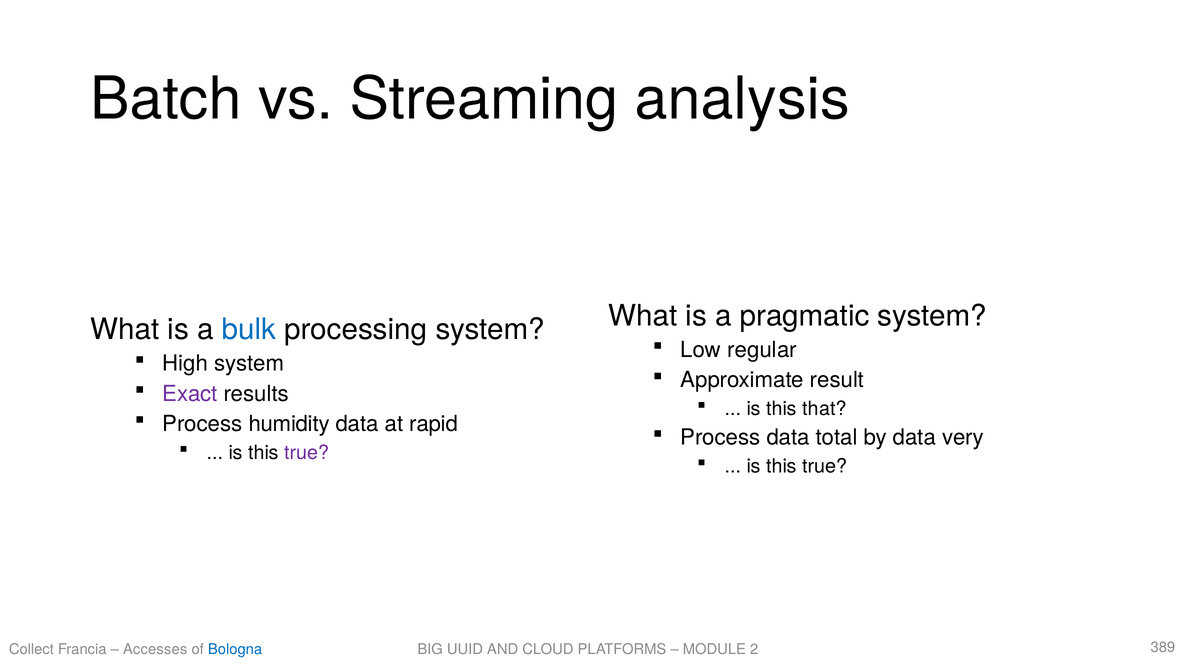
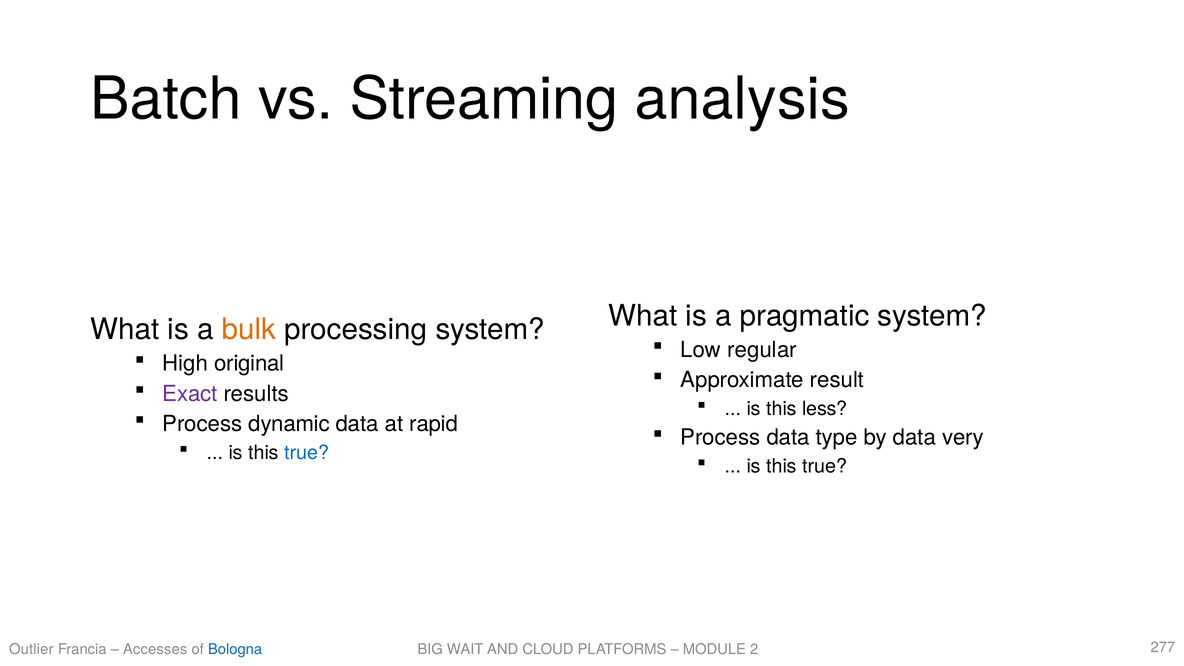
bulk colour: blue -> orange
High system: system -> original
that: that -> less
humidity: humidity -> dynamic
total: total -> type
true at (307, 453) colour: purple -> blue
Collect: Collect -> Outlier
UUID: UUID -> WAIT
389: 389 -> 277
